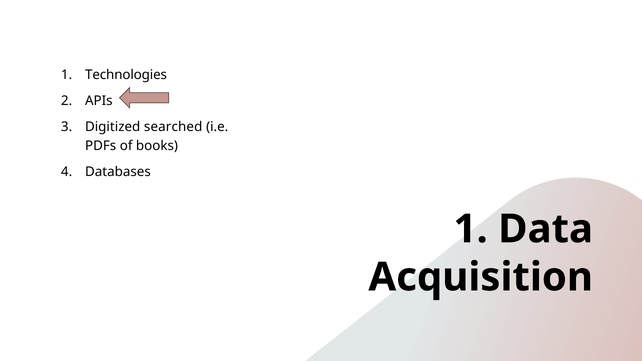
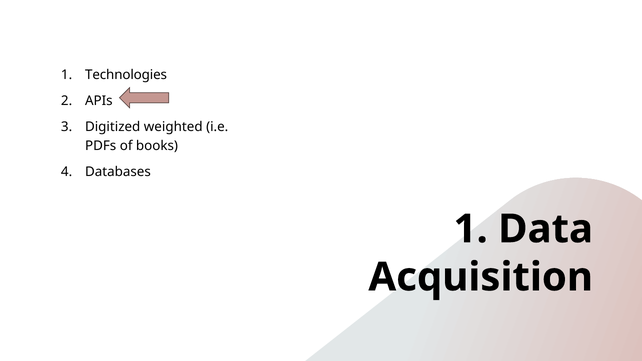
searched: searched -> weighted
